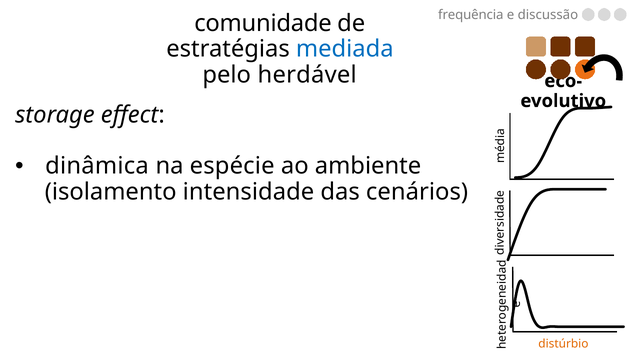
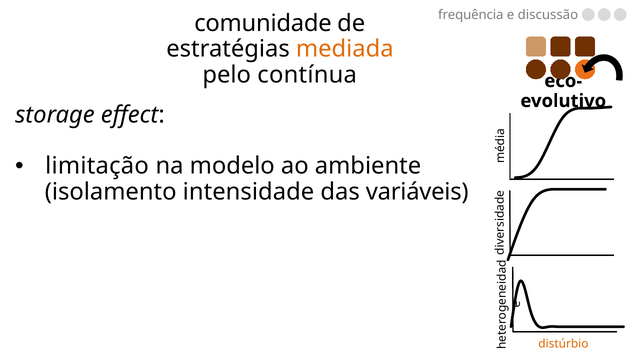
mediada colour: blue -> orange
herdável: herdável -> contínua
dinâmica: dinâmica -> limitação
espécie: espécie -> modelo
cenários: cenários -> variáveis
